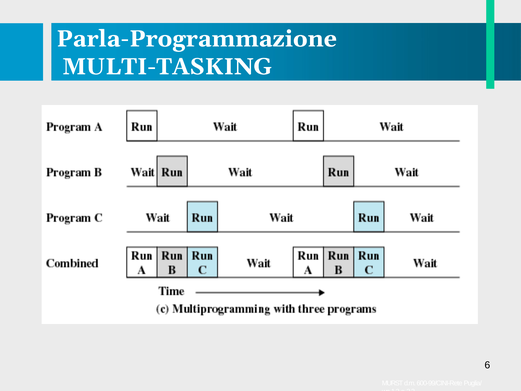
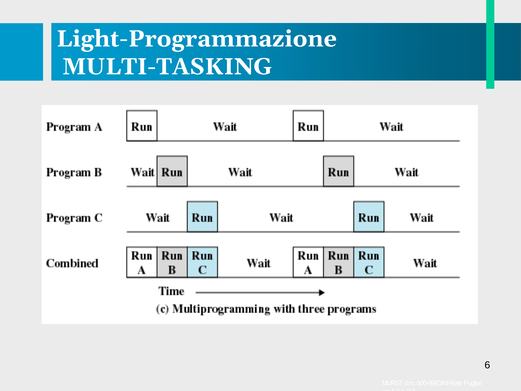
Parla-Programmazione: Parla-Programmazione -> Light-Programmazione
